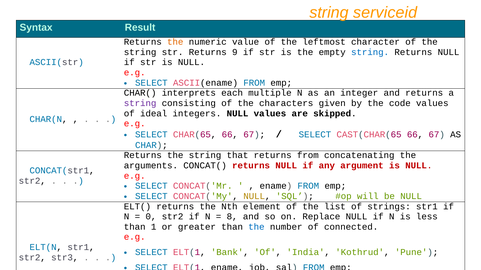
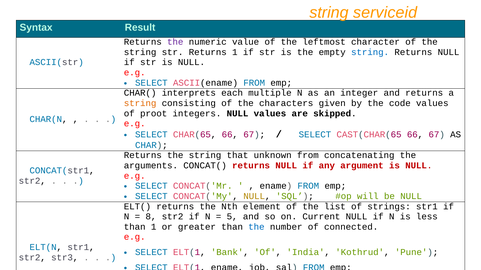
the at (175, 42) colour: orange -> purple
Returns 9: 9 -> 1
string at (140, 103) colour: purple -> orange
ideal: ideal -> proot
that returns: returns -> unknown
0: 0 -> 8
8: 8 -> 5
Replace: Replace -> Current
